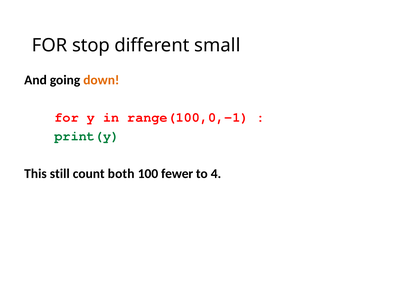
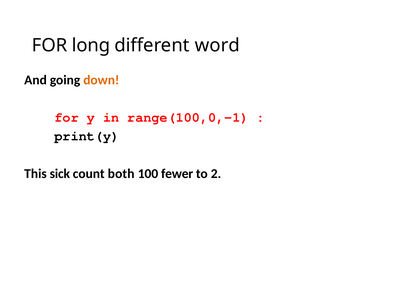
stop: stop -> long
small: small -> word
print(y colour: green -> black
still: still -> sick
4: 4 -> 2
